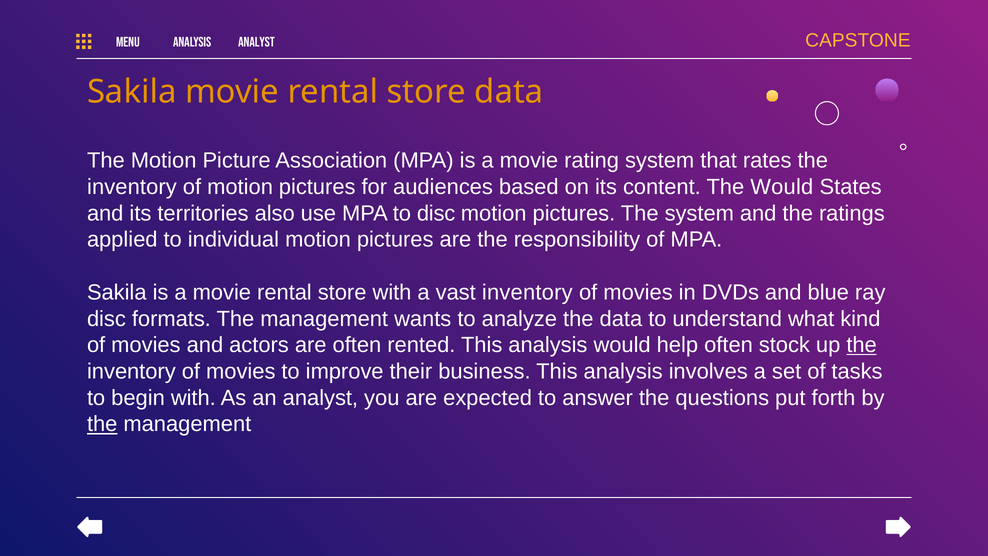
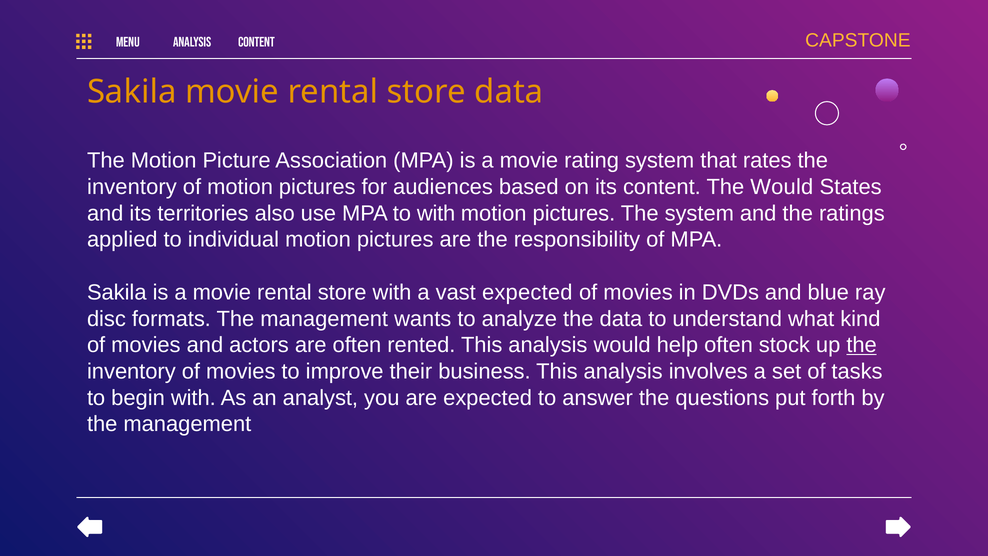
ANALYSIS ANALYST: ANALYST -> CONTENT
to disc: disc -> with
vast inventory: inventory -> expected
the at (102, 424) underline: present -> none
